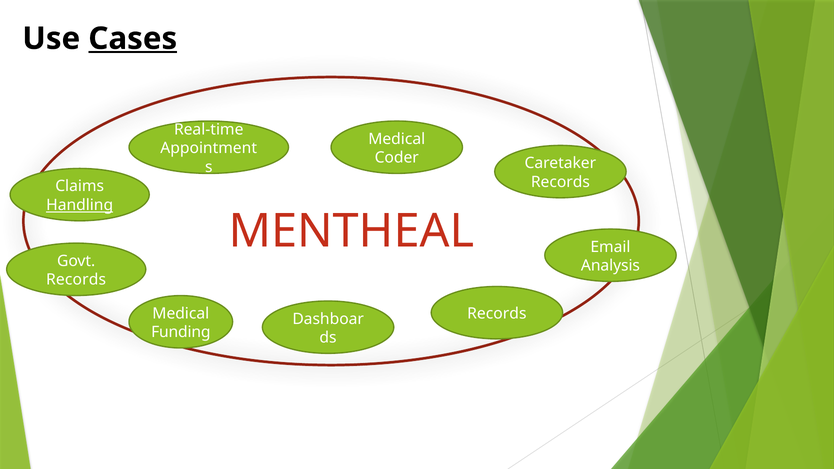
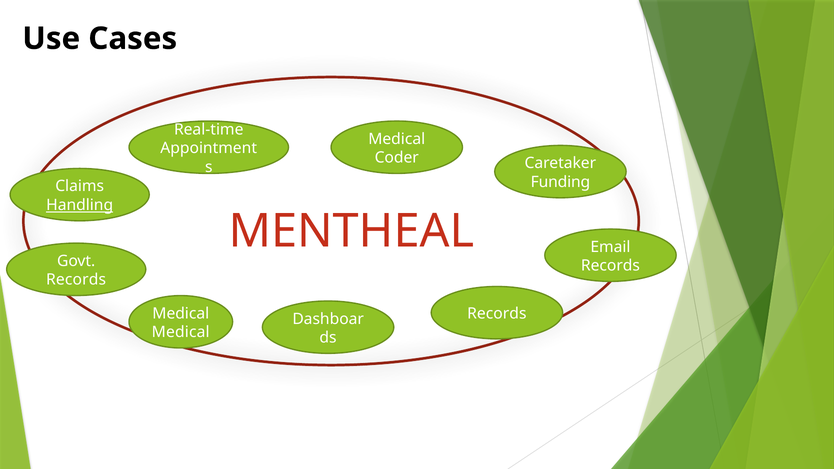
Cases underline: present -> none
Records at (560, 182): Records -> Funding
Analysis at (610, 266): Analysis -> Records
Funding at (181, 332): Funding -> Medical
